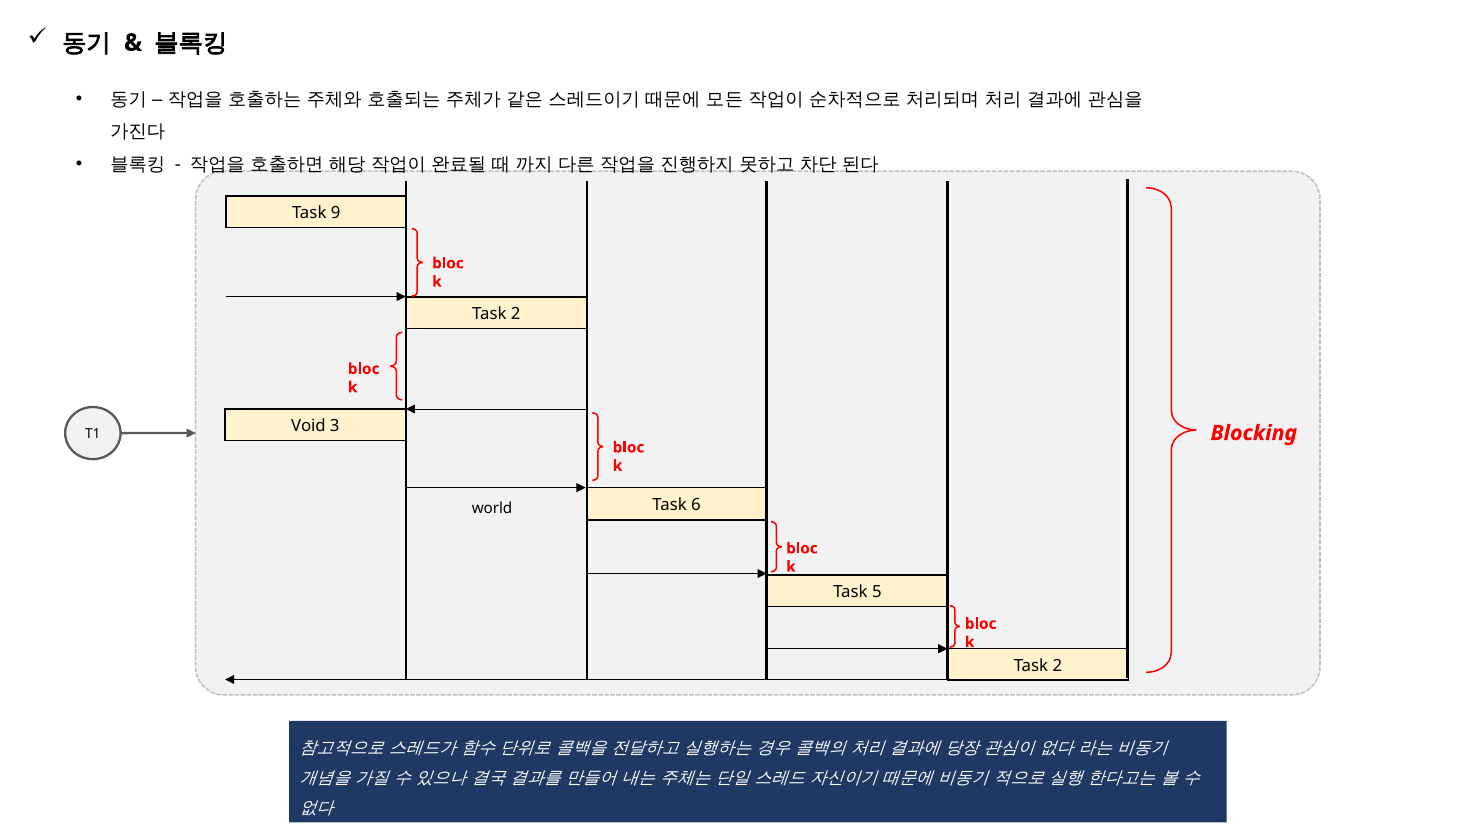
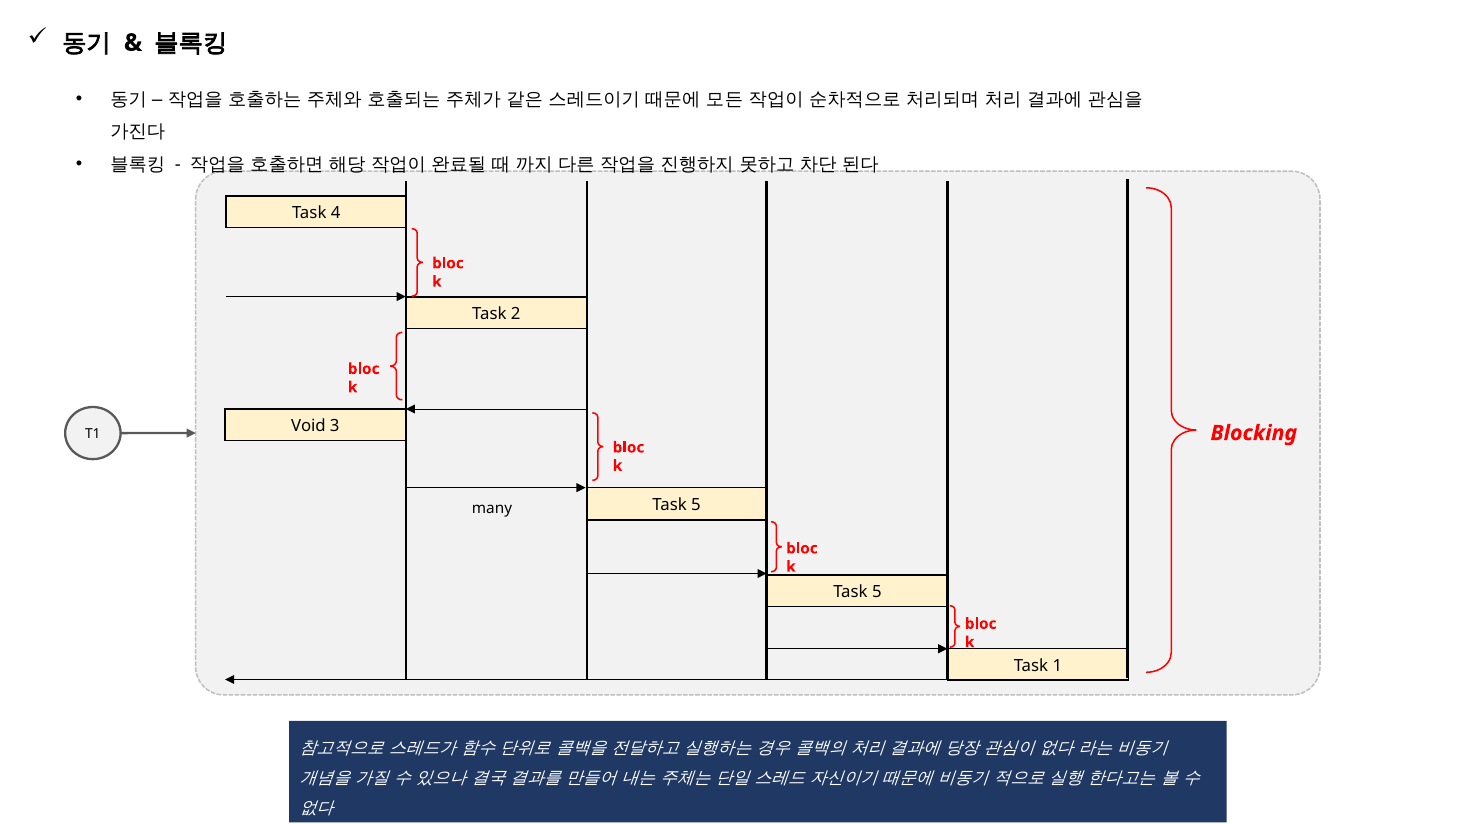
9: 9 -> 4
6 at (696, 505): 6 -> 5
world: world -> many
2 at (1057, 666): 2 -> 1
